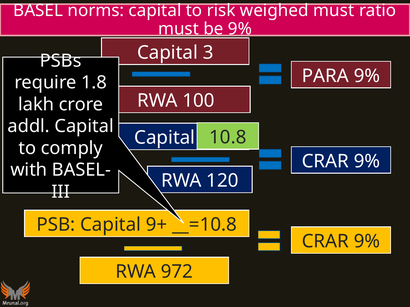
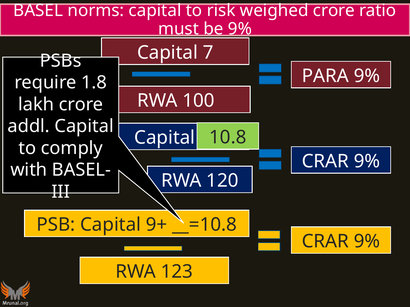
weighed must: must -> crore
3: 3 -> 7
972: 972 -> 123
